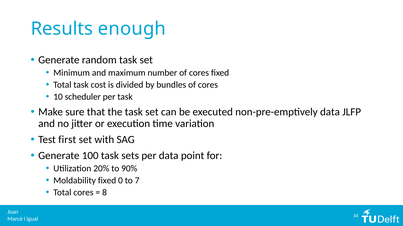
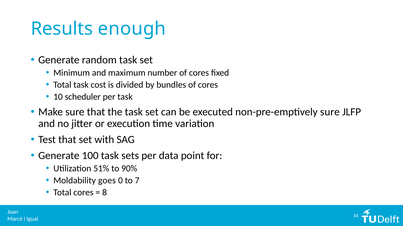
non-pre-emptively data: data -> sure
Test first: first -> that
20%: 20% -> 51%
Moldability fixed: fixed -> goes
